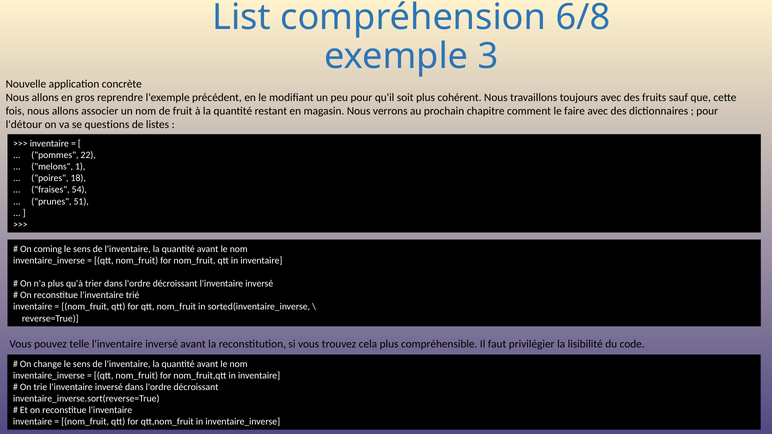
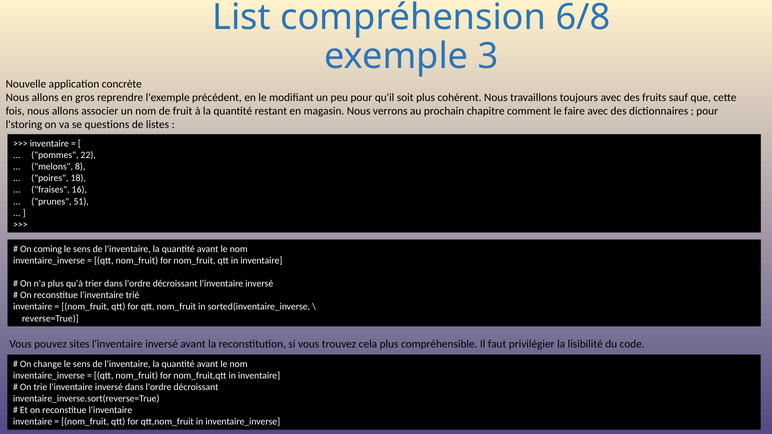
l'détour: l'détour -> l'storing
1: 1 -> 8
54: 54 -> 16
telle: telle -> sites
